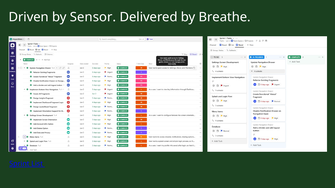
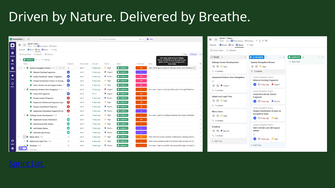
Sensor: Sensor -> Nature
